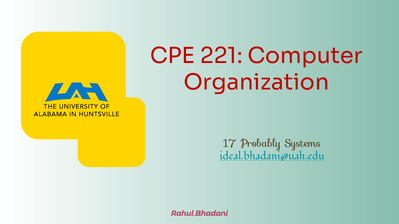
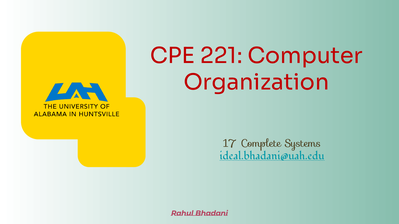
Probably: Probably -> Complete
